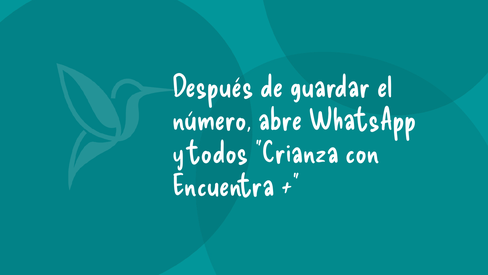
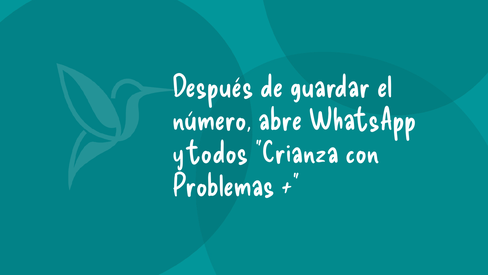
Encuentra: Encuentra -> Problemas
